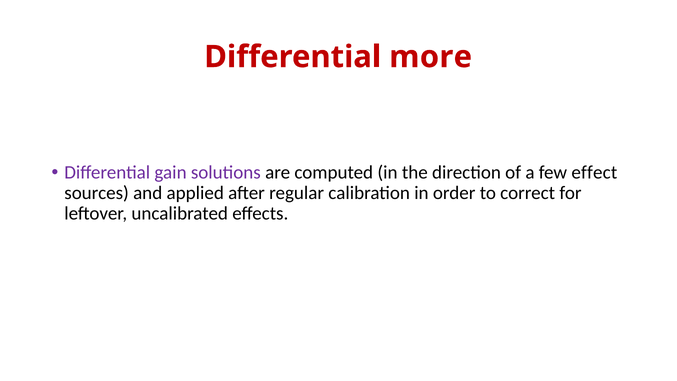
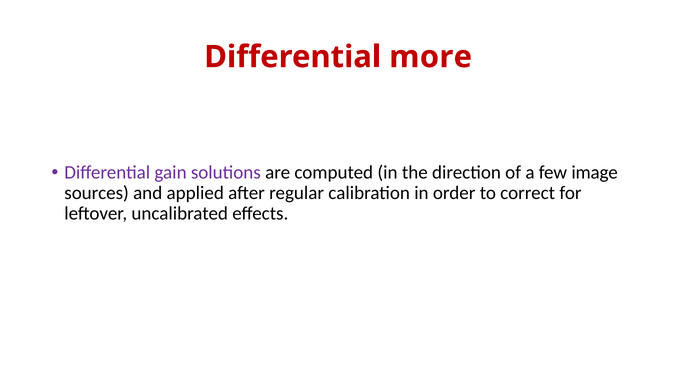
effect: effect -> image
